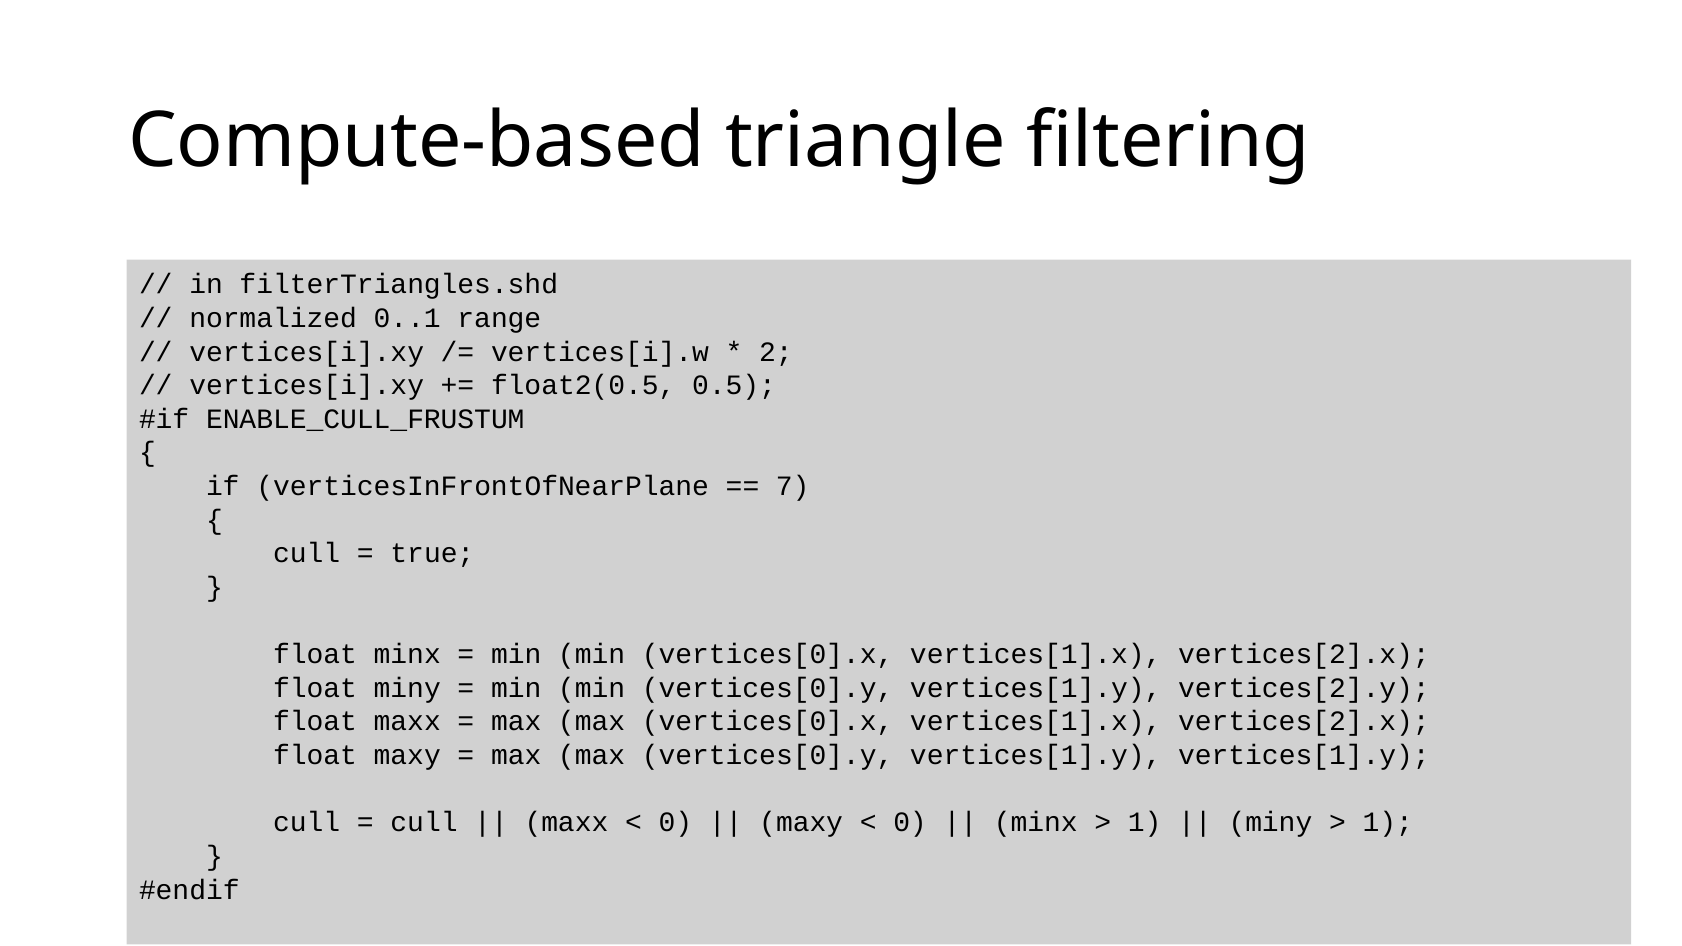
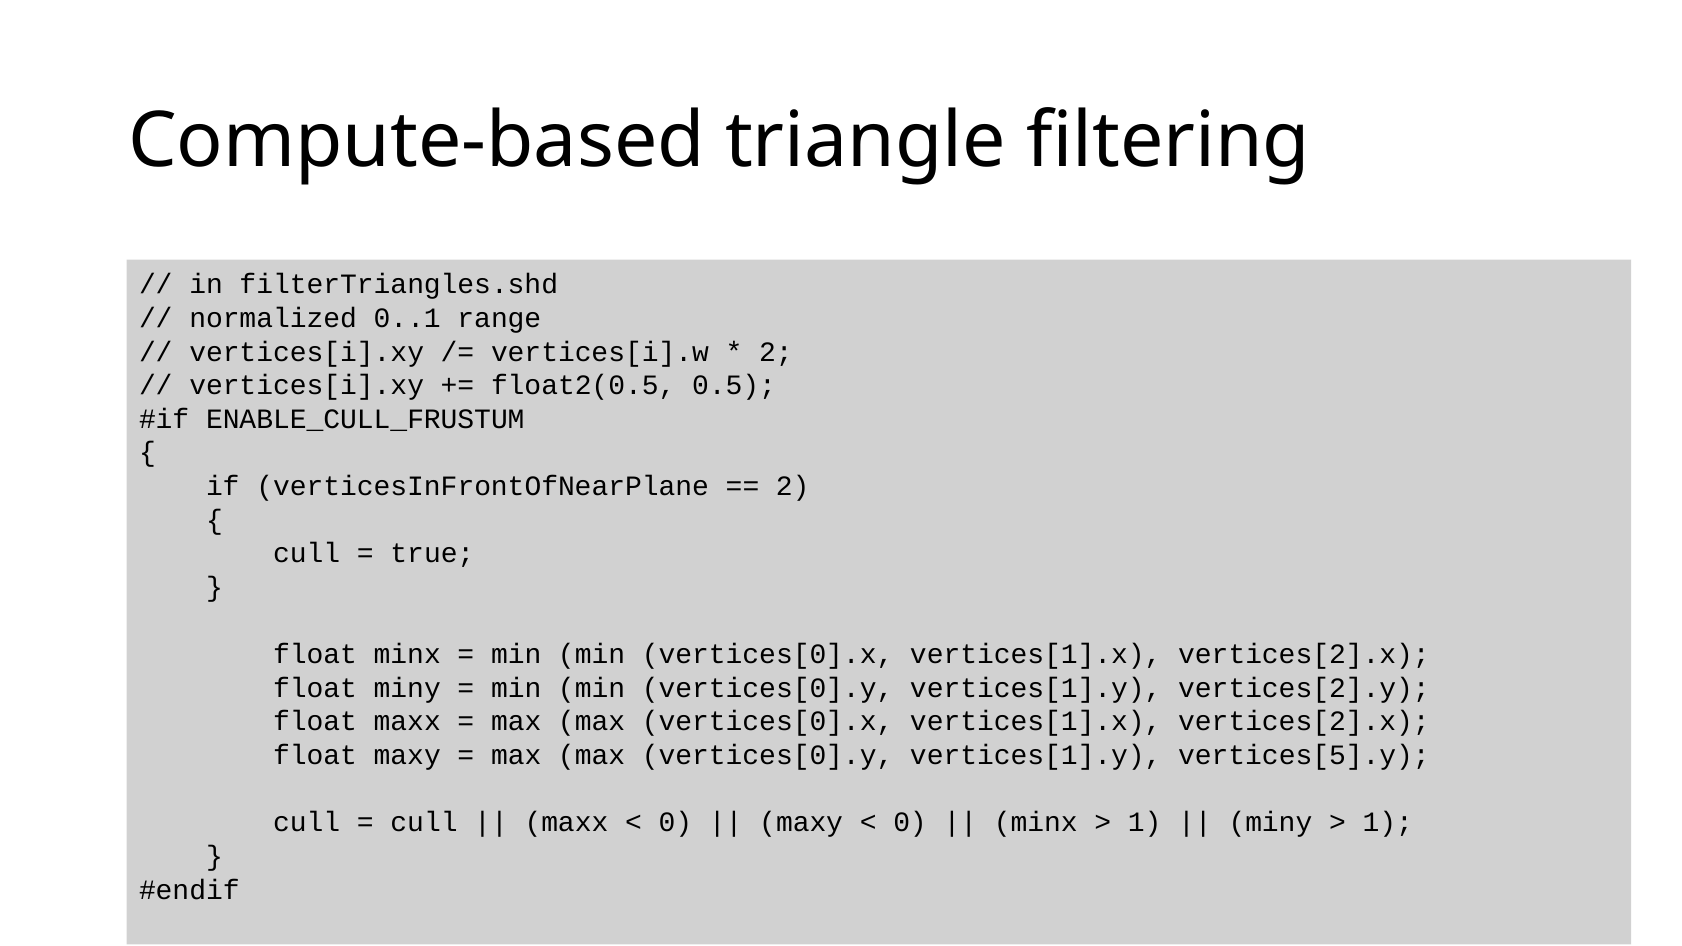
7 at (793, 486): 7 -> 2
vertices[1].y vertices[1].y: vertices[1].y -> vertices[5].y
